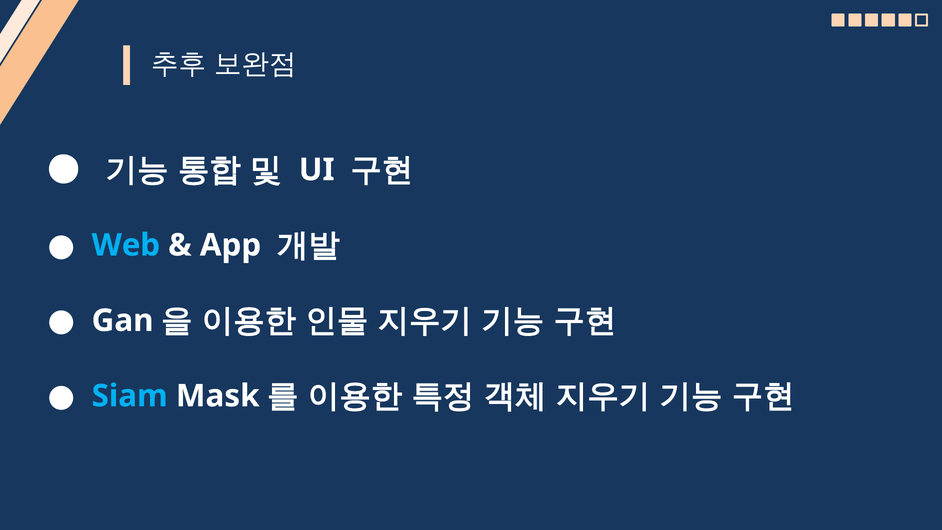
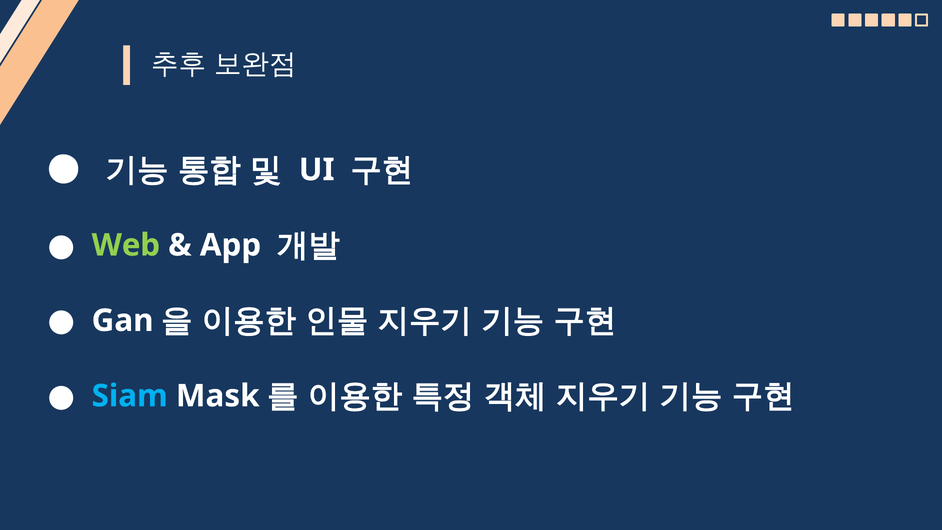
Web colour: light blue -> light green
